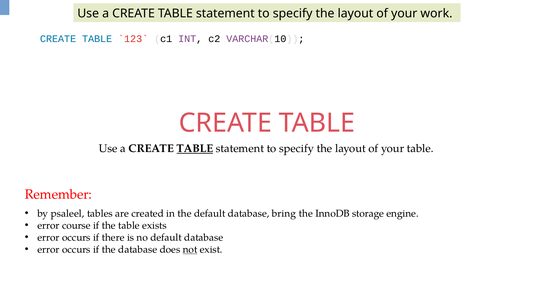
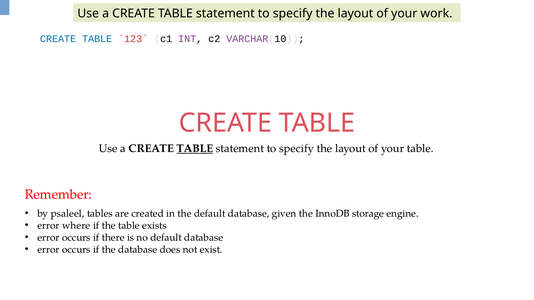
bring: bring -> given
course: course -> where
not underline: present -> none
